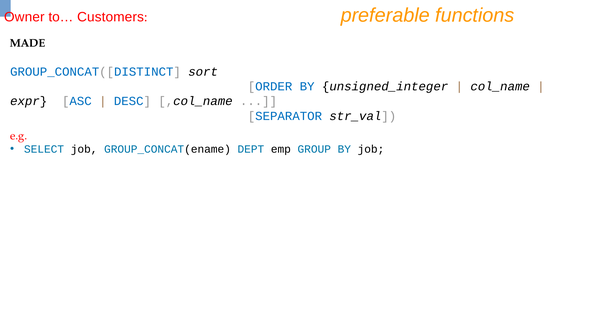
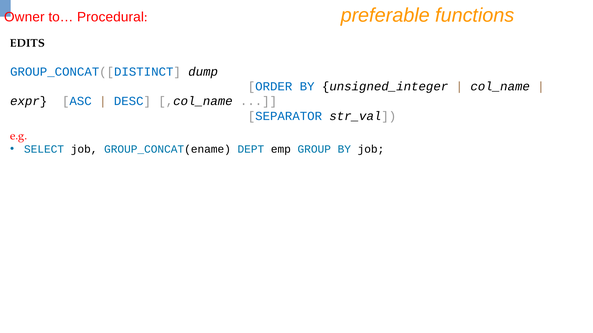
Customers: Customers -> Procedural
MADE: MADE -> EDITS
sort: sort -> dump
